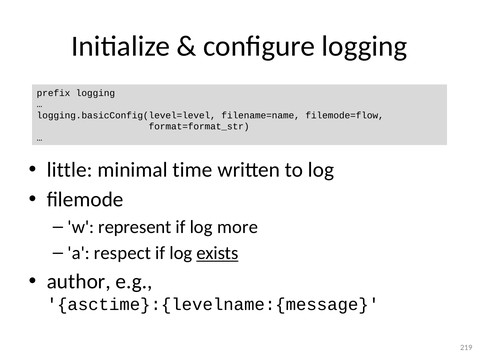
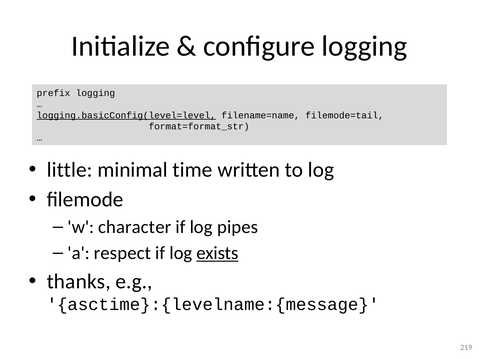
logging.basicConfig(level=level underline: none -> present
filemode=flow: filemode=flow -> filemode=tail
represent: represent -> character
more: more -> pipes
author: author -> thanks
